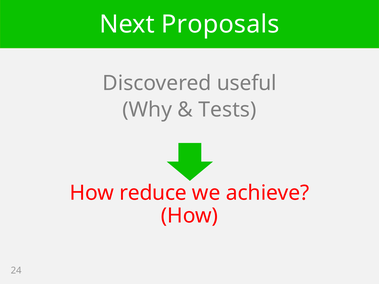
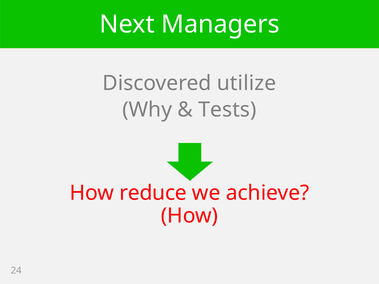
Proposals: Proposals -> Managers
useful: useful -> utilize
